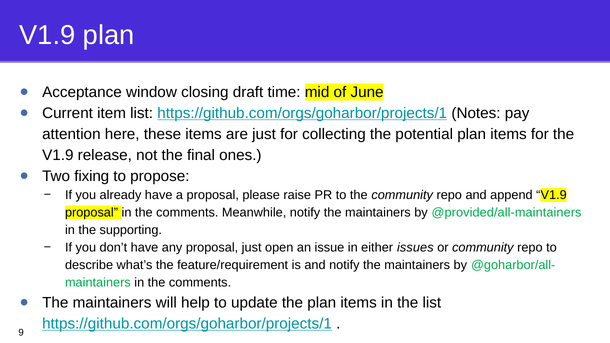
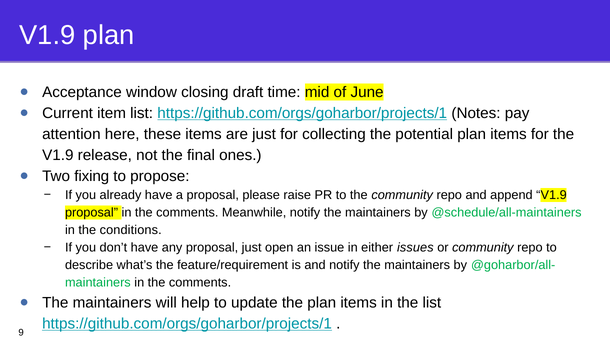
@provided/all-maintainers: @provided/all-maintainers -> @schedule/all-maintainers
supporting: supporting -> conditions
